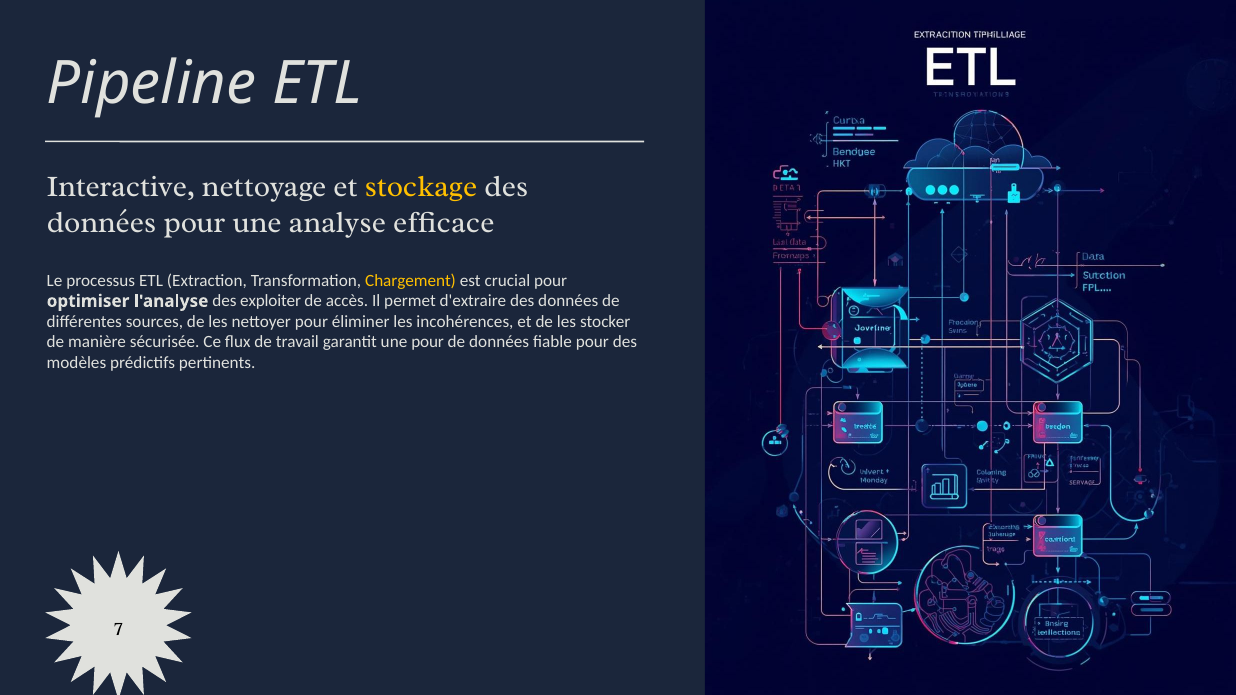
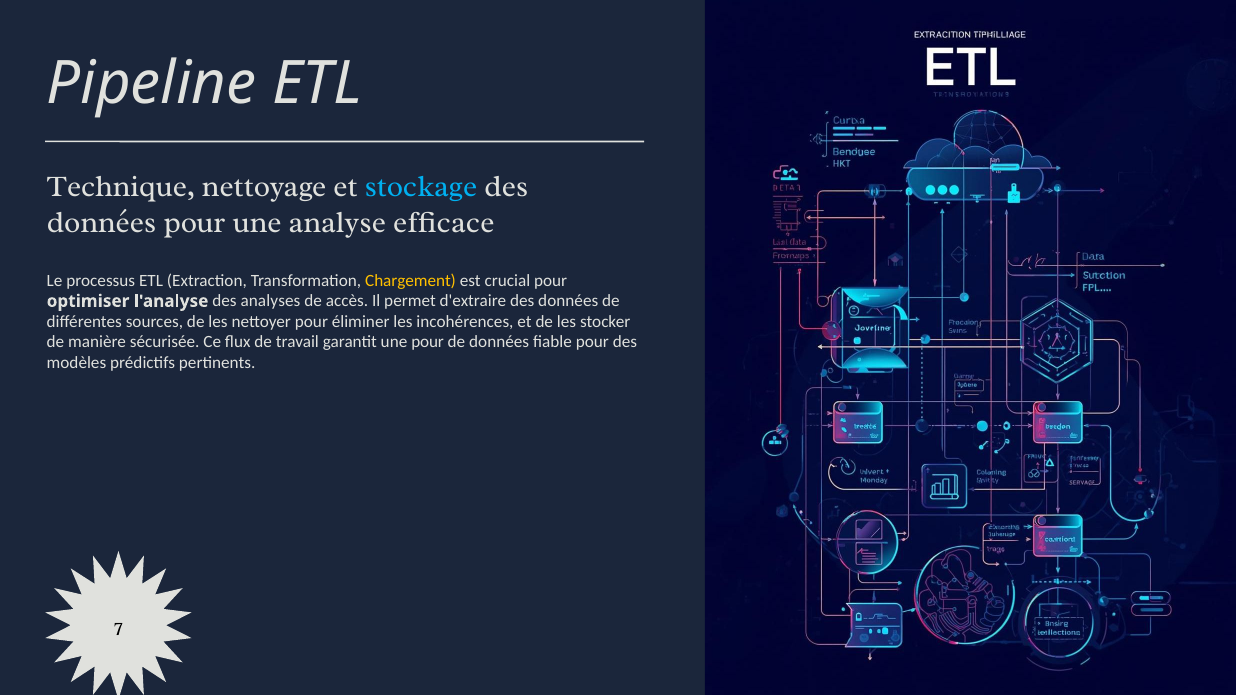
Interactive: Interactive -> Technique
stockage colour: yellow -> light blue
exploiter: exploiter -> analyses
